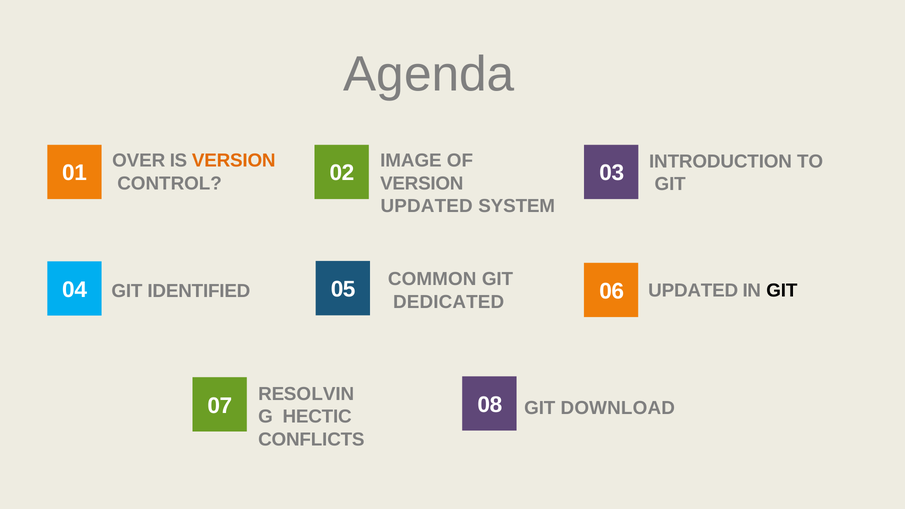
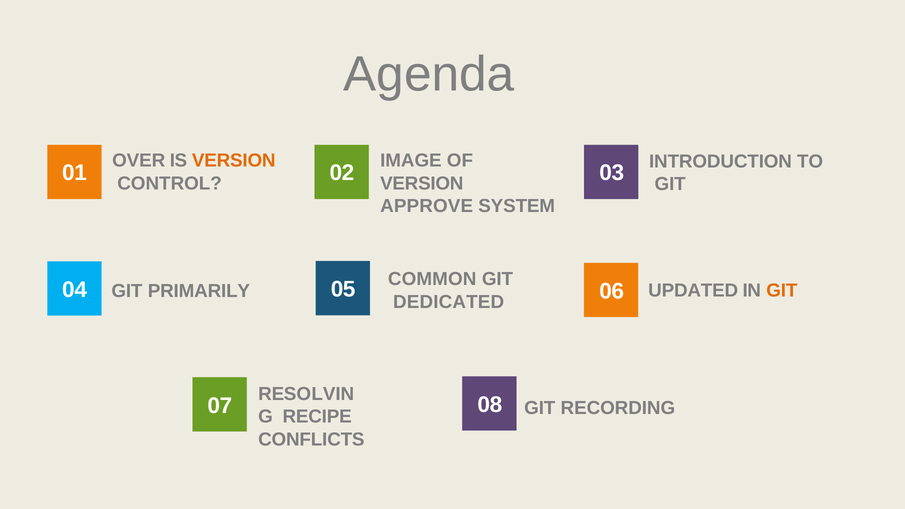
UPDATED at (427, 206): UPDATED -> APPROVE
IDENTIFIED: IDENTIFIED -> PRIMARILY
GIT at (782, 291) colour: black -> orange
DOWNLOAD: DOWNLOAD -> RECORDING
HECTIC: HECTIC -> RECIPE
